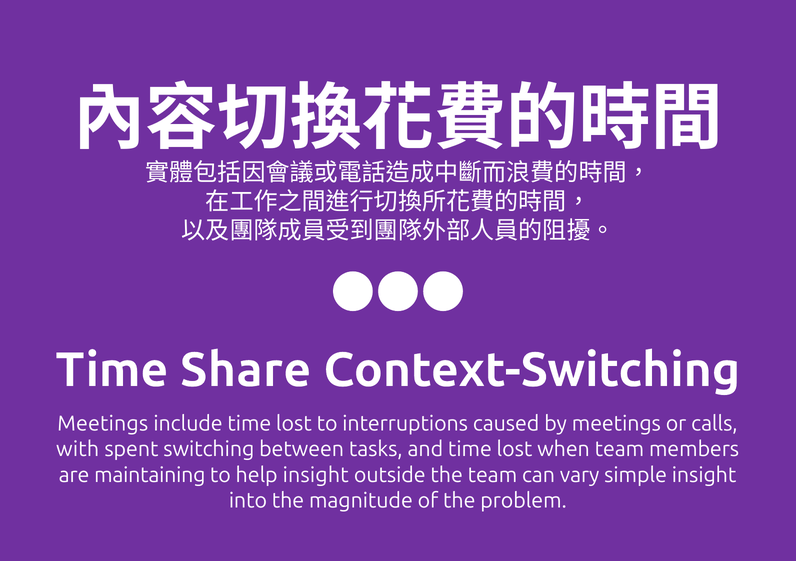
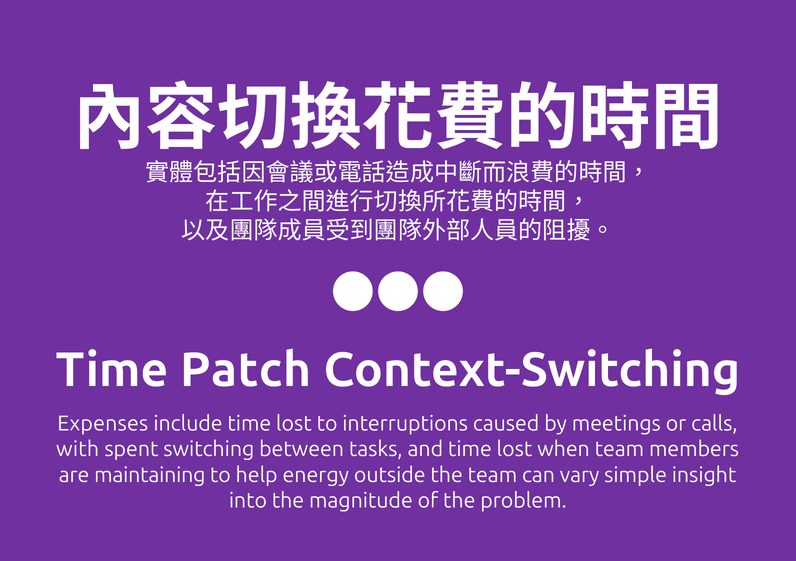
Share: Share -> Patch
Meetings at (103, 424): Meetings -> Expenses
help insight: insight -> energy
